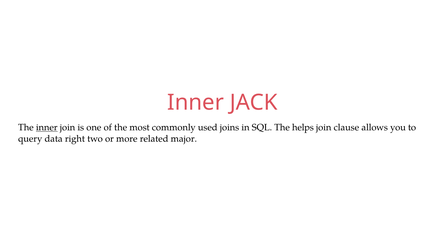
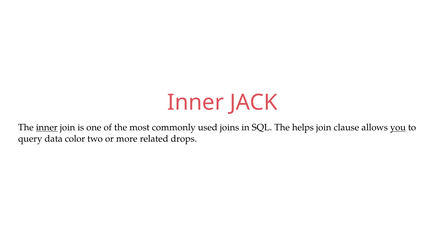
you underline: none -> present
right: right -> color
major: major -> drops
